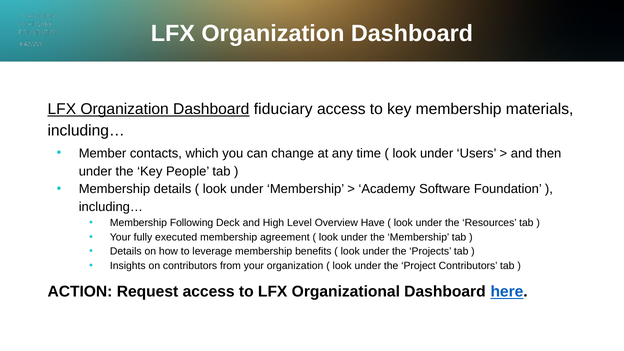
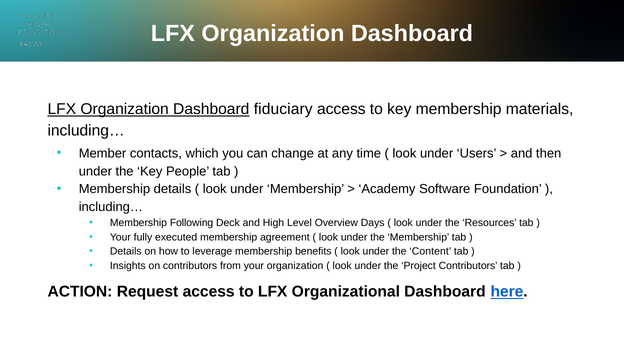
Have: Have -> Days
Projects: Projects -> Content
